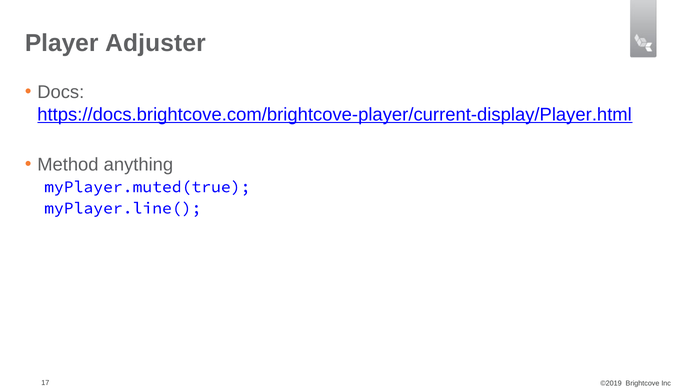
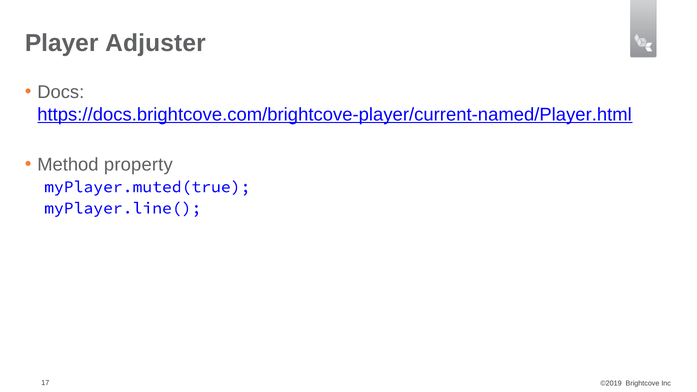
https://docs.brightcove.com/brightcove-player/current-display/Player.html: https://docs.brightcove.com/brightcove-player/current-display/Player.html -> https://docs.brightcove.com/brightcove-player/current-named/Player.html
anything: anything -> property
